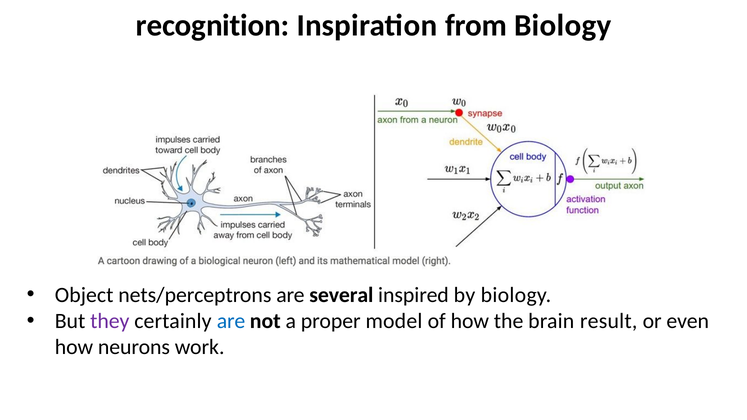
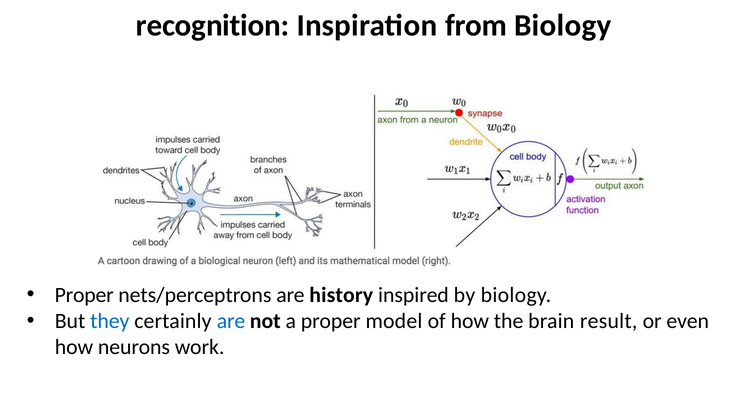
Object at (84, 295): Object -> Proper
several: several -> history
they colour: purple -> blue
